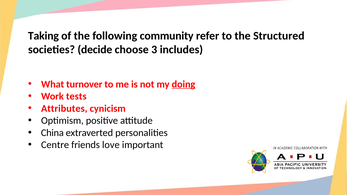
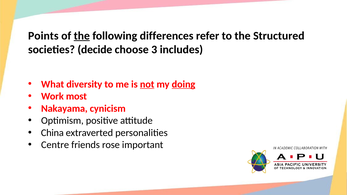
Taking: Taking -> Points
the at (82, 36) underline: none -> present
community: community -> differences
turnover: turnover -> diversity
not underline: none -> present
tests: tests -> most
Attributes: Attributes -> Nakayama
love: love -> rose
